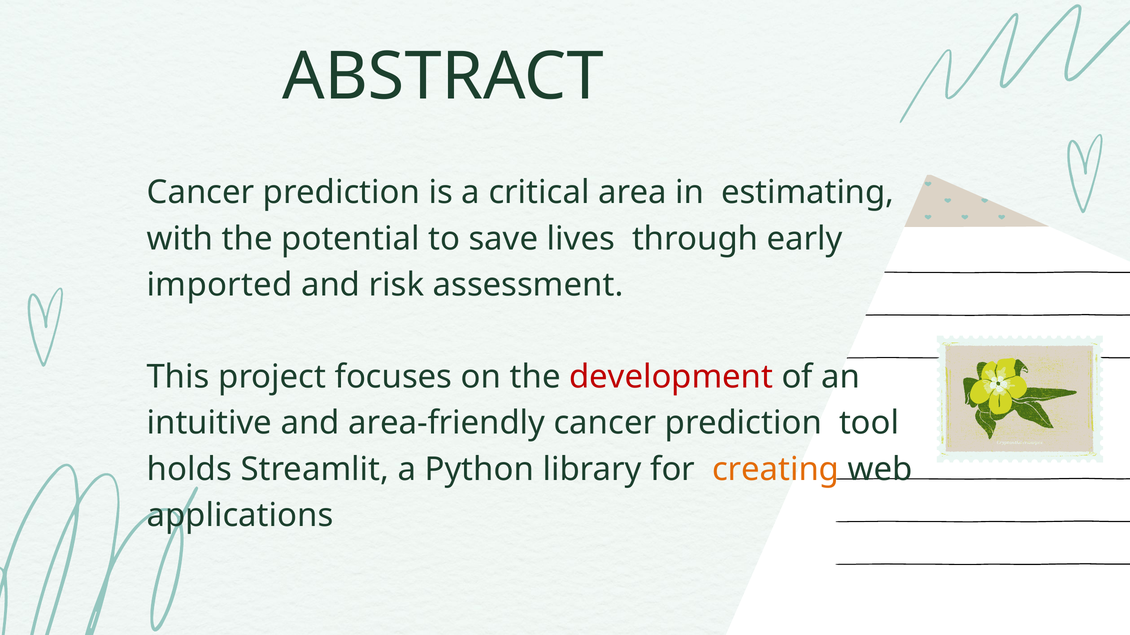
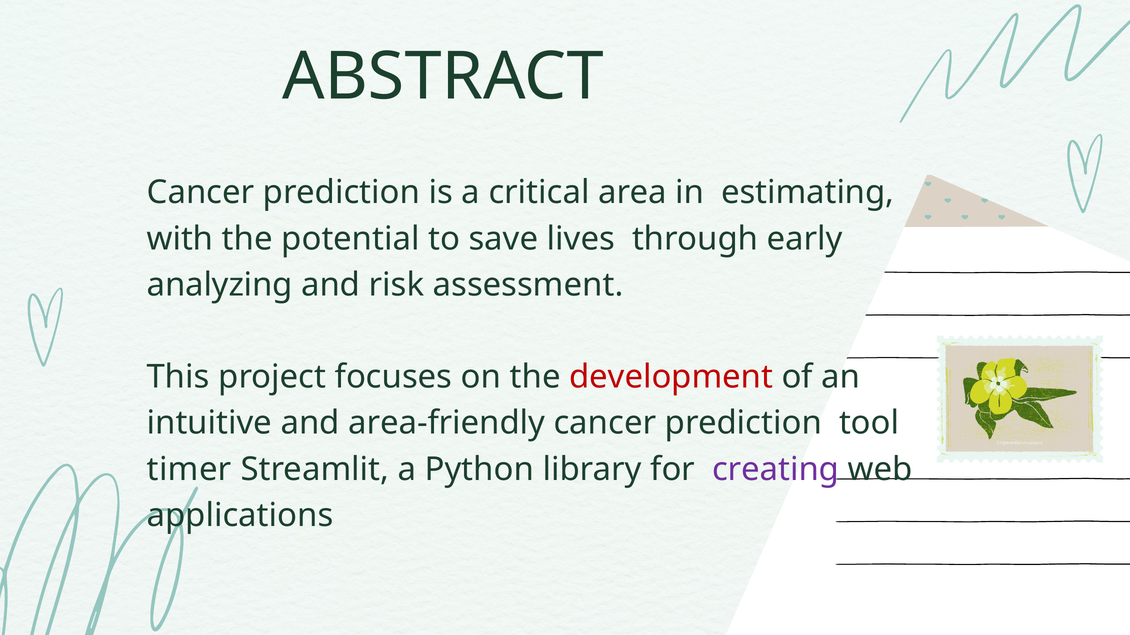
imported: imported -> analyzing
holds: holds -> timer
creating colour: orange -> purple
